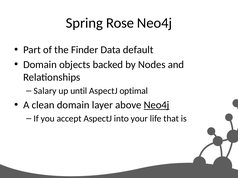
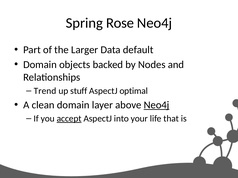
Finder: Finder -> Larger
Salary: Salary -> Trend
until: until -> stuff
accept underline: none -> present
